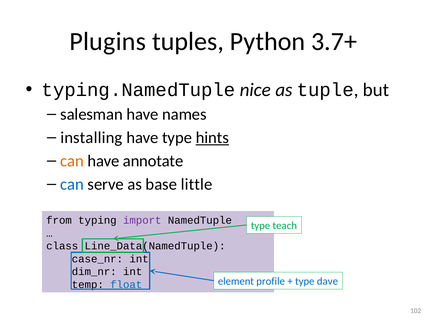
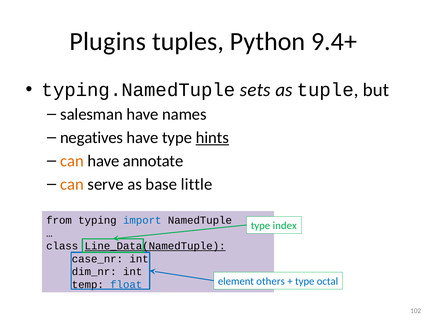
3.7+: 3.7+ -> 9.4+
nice: nice -> sets
installing: installing -> negatives
can at (72, 184) colour: blue -> orange
import colour: purple -> blue
teach: teach -> index
Line_Data(NamedTuple underline: none -> present
profile: profile -> others
dave: dave -> octal
